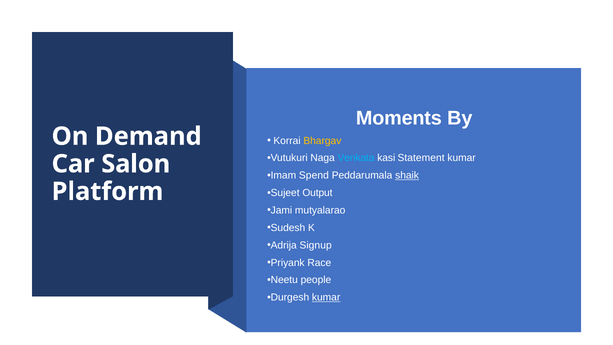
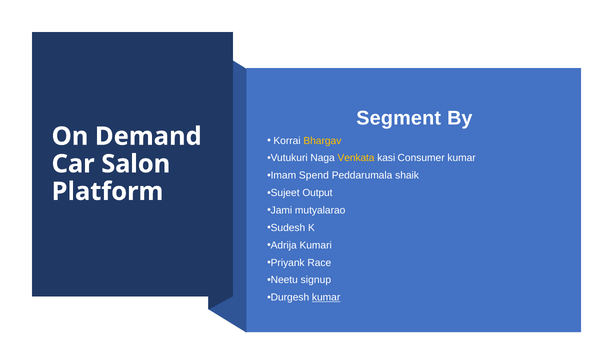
Moments: Moments -> Segment
Venkata colour: light blue -> yellow
Statement: Statement -> Consumer
shaik underline: present -> none
Signup: Signup -> Kumari
people: people -> signup
